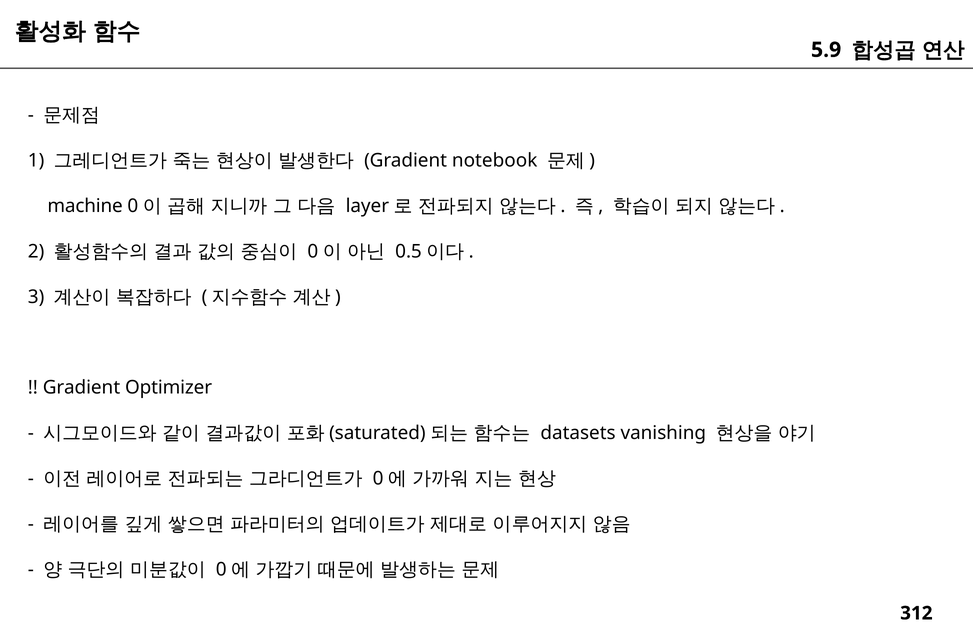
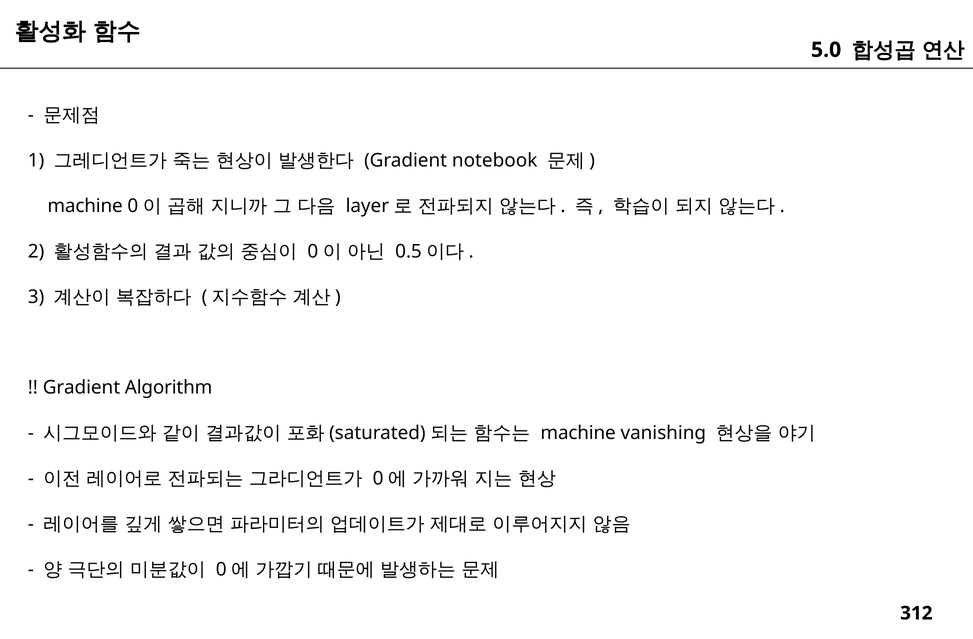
5.9: 5.9 -> 5.0
Optimizer: Optimizer -> Algorithm
datasets at (578, 433): datasets -> machine
